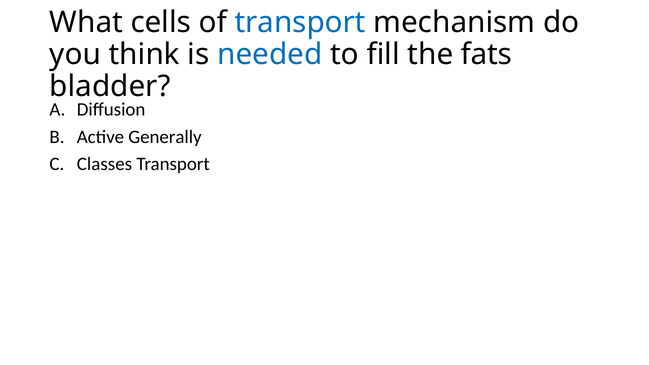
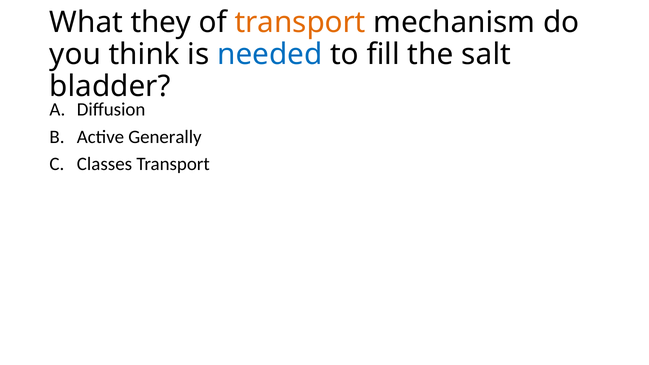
cells: cells -> they
transport at (300, 22) colour: blue -> orange
fats: fats -> salt
